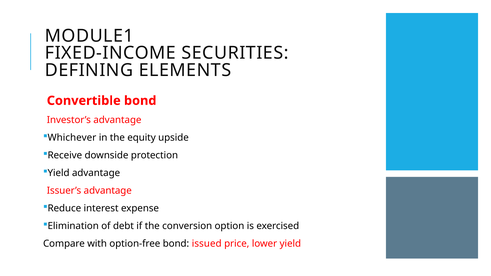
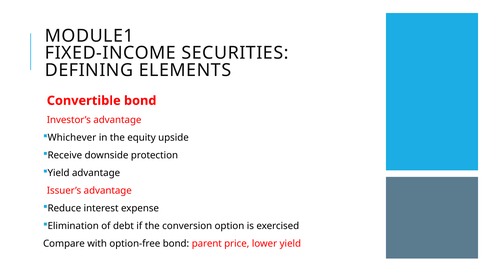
issued: issued -> parent
